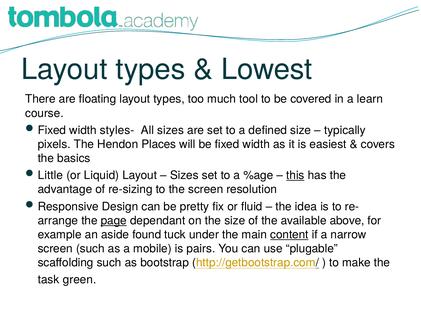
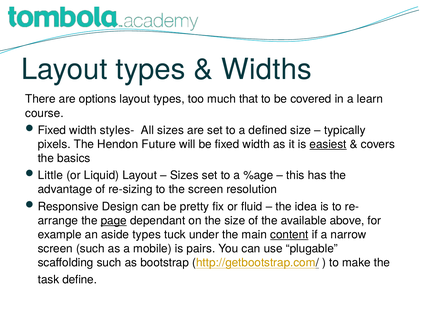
Lowest: Lowest -> Widths
floating: floating -> options
tool: tool -> that
Places: Places -> Future
easiest underline: none -> present
this underline: present -> none
aside found: found -> types
green: green -> define
